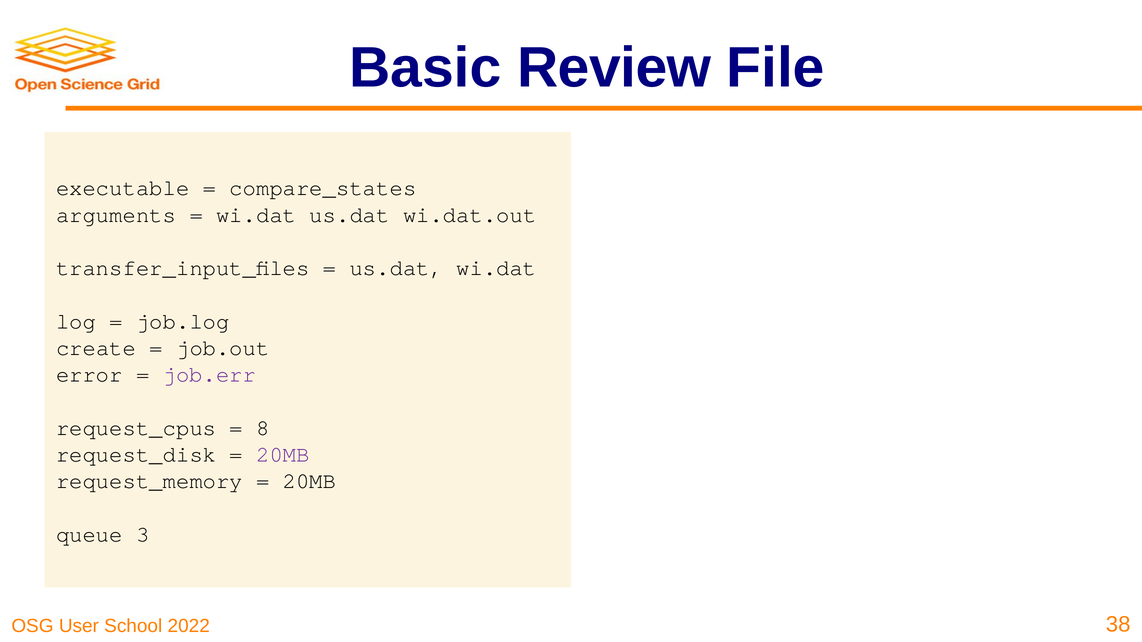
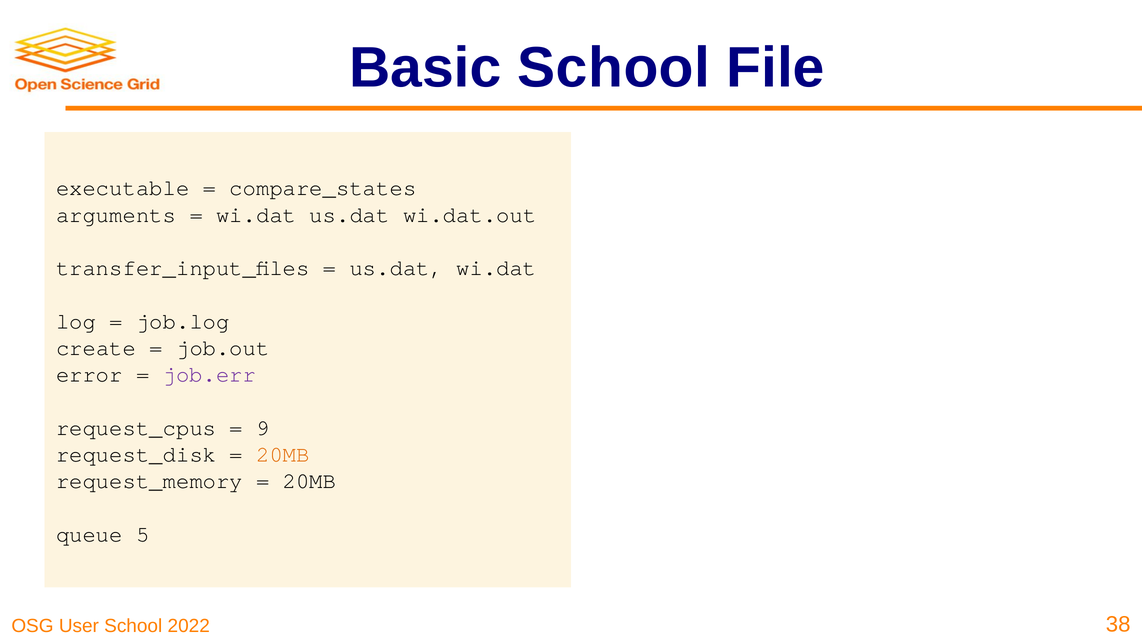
Basic Review: Review -> School
8: 8 -> 9
20MB at (283, 455) colour: purple -> orange
3: 3 -> 5
